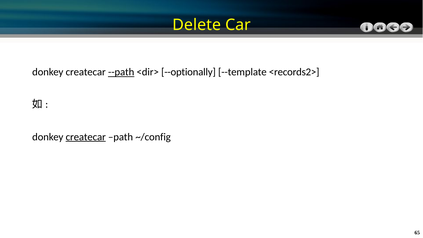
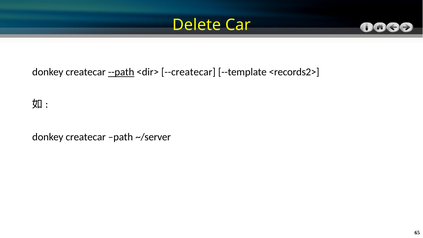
--optionally: --optionally -> --createcar
createcar at (86, 137) underline: present -> none
~/config: ~/config -> ~/server
